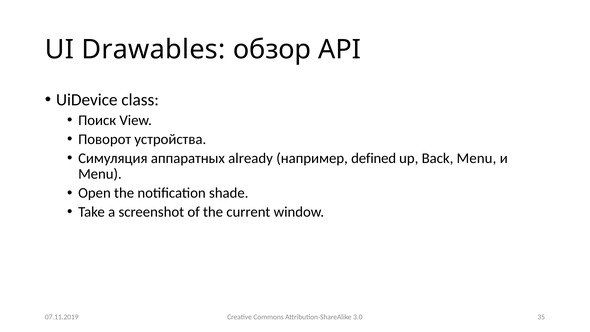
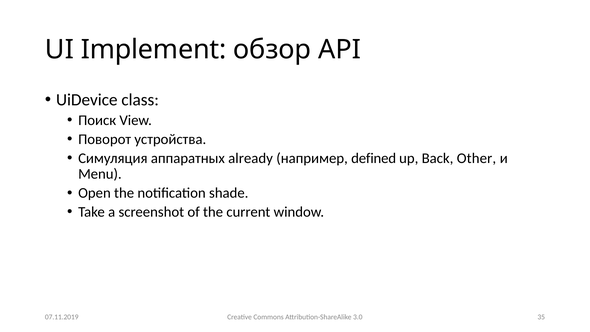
Drawables: Drawables -> Implement
Back Menu: Menu -> Other
